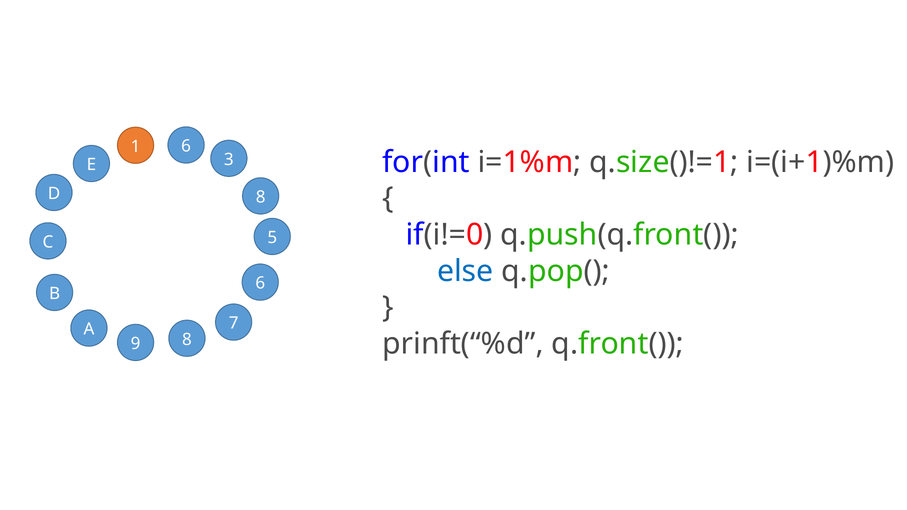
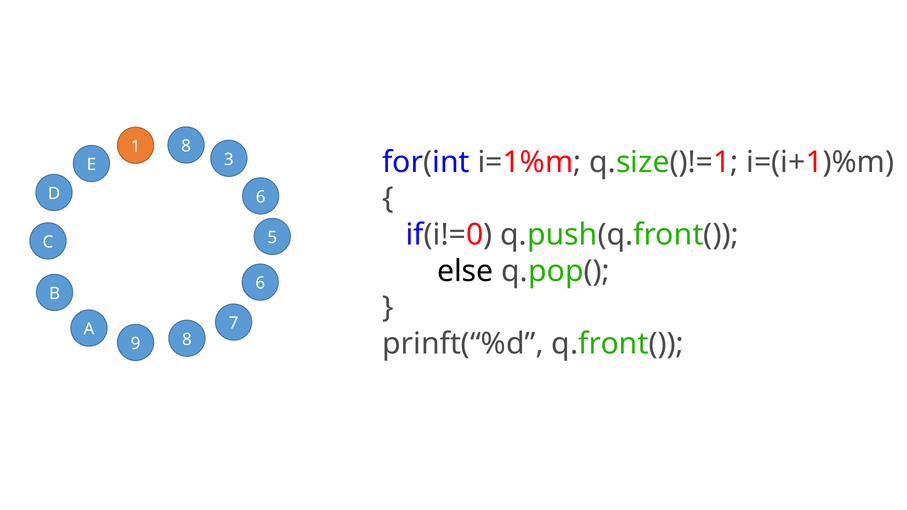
1 6: 6 -> 8
D 8: 8 -> 6
else colour: blue -> black
